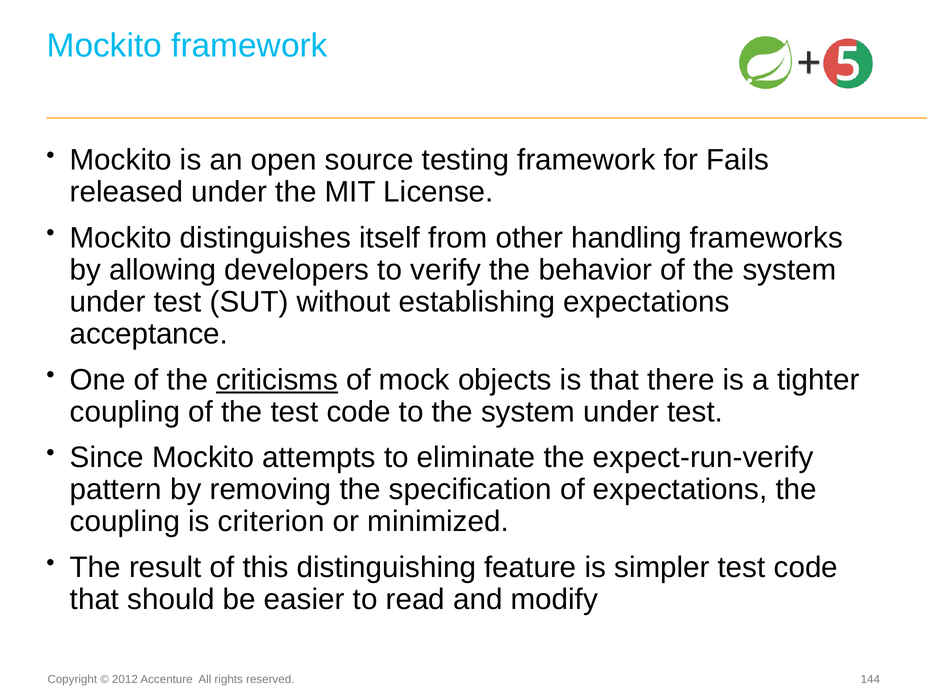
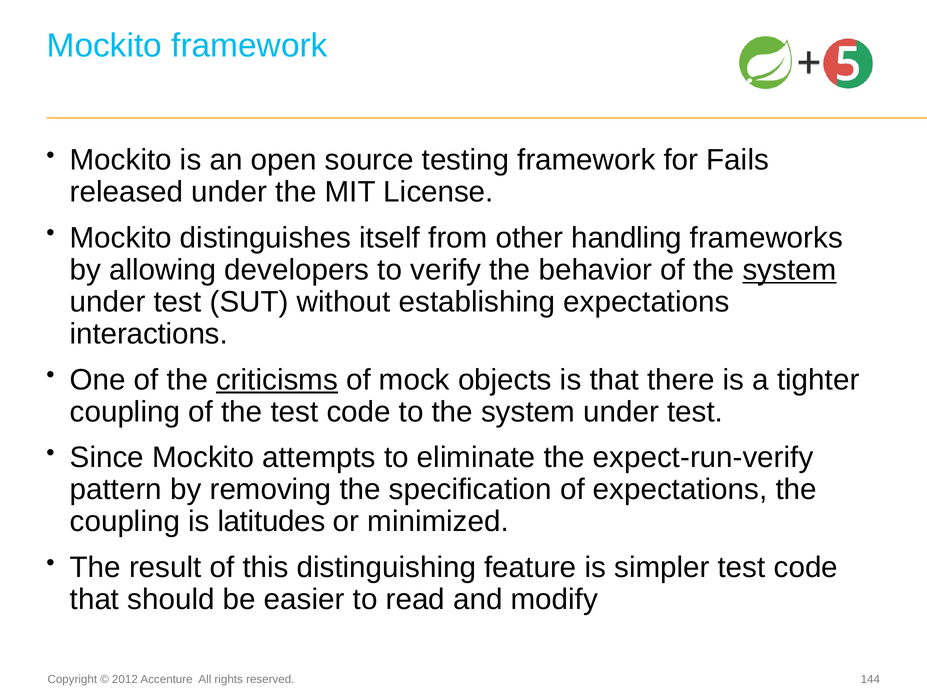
system at (790, 270) underline: none -> present
acceptance: acceptance -> interactions
criterion: criterion -> latitudes
